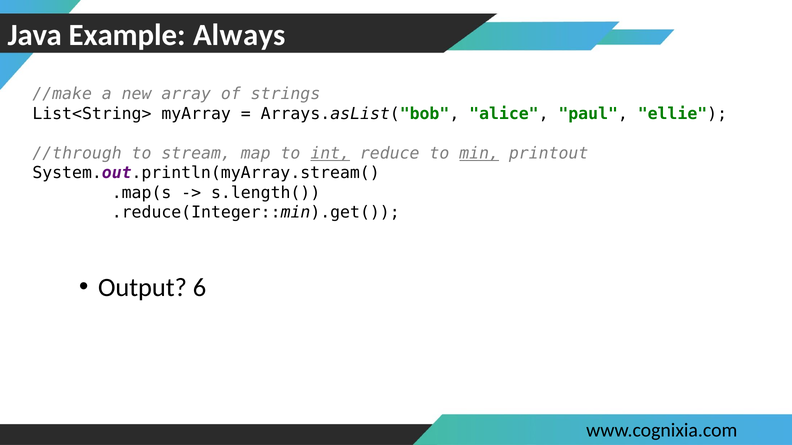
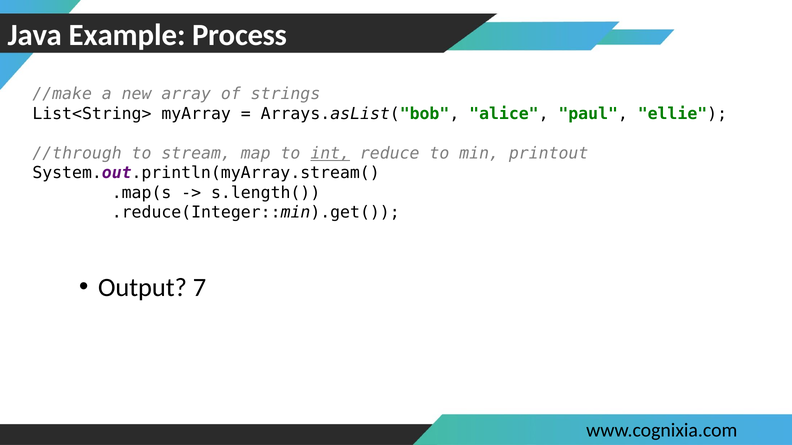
Always: Always -> Process
min underline: present -> none
6: 6 -> 7
